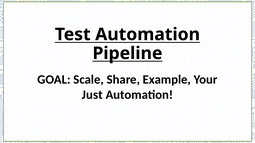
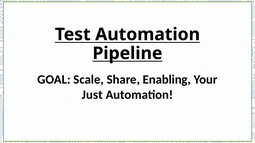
Example: Example -> Enabling
